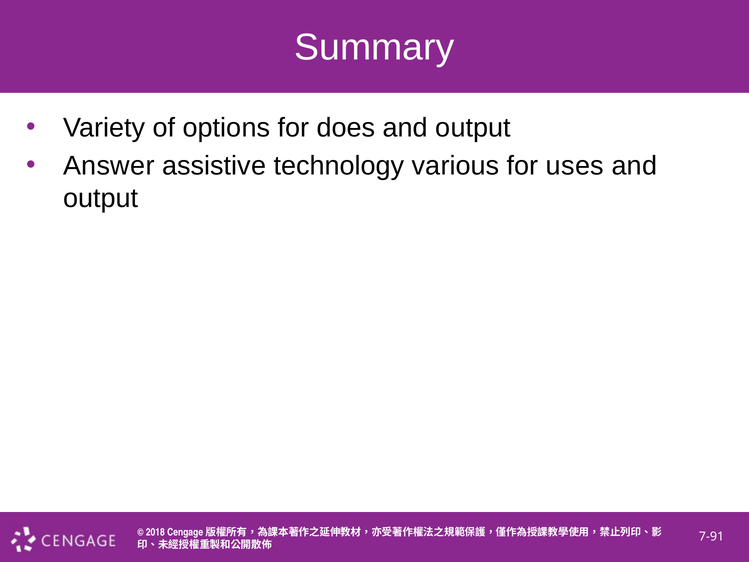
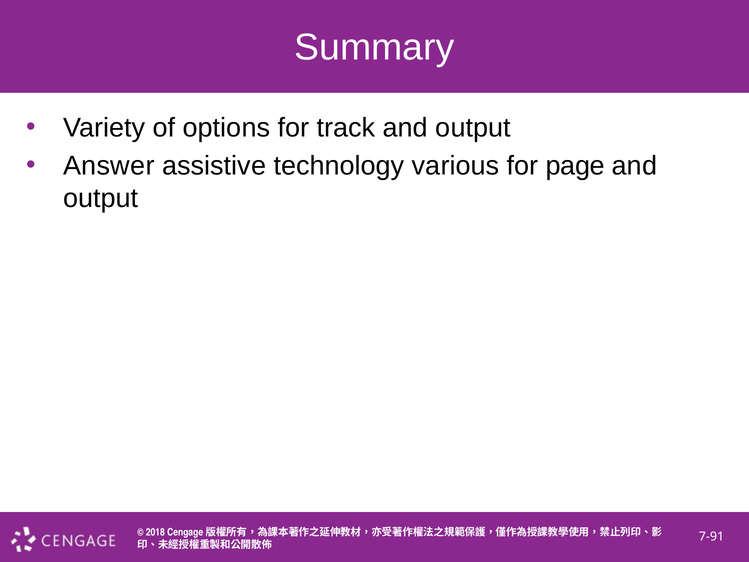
does: does -> track
uses: uses -> page
